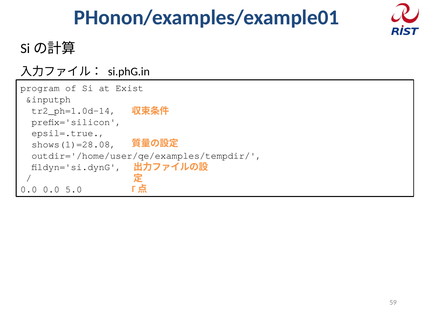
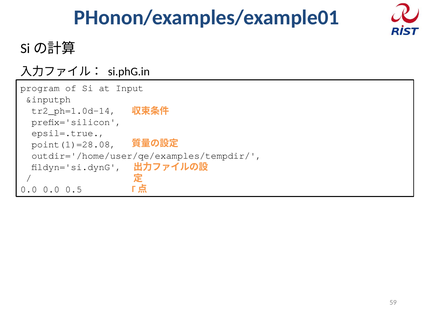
Exist: Exist -> Input
shows(1)=28.08: shows(1)=28.08 -> point(1)=28.08
5.0: 5.0 -> 0.5
